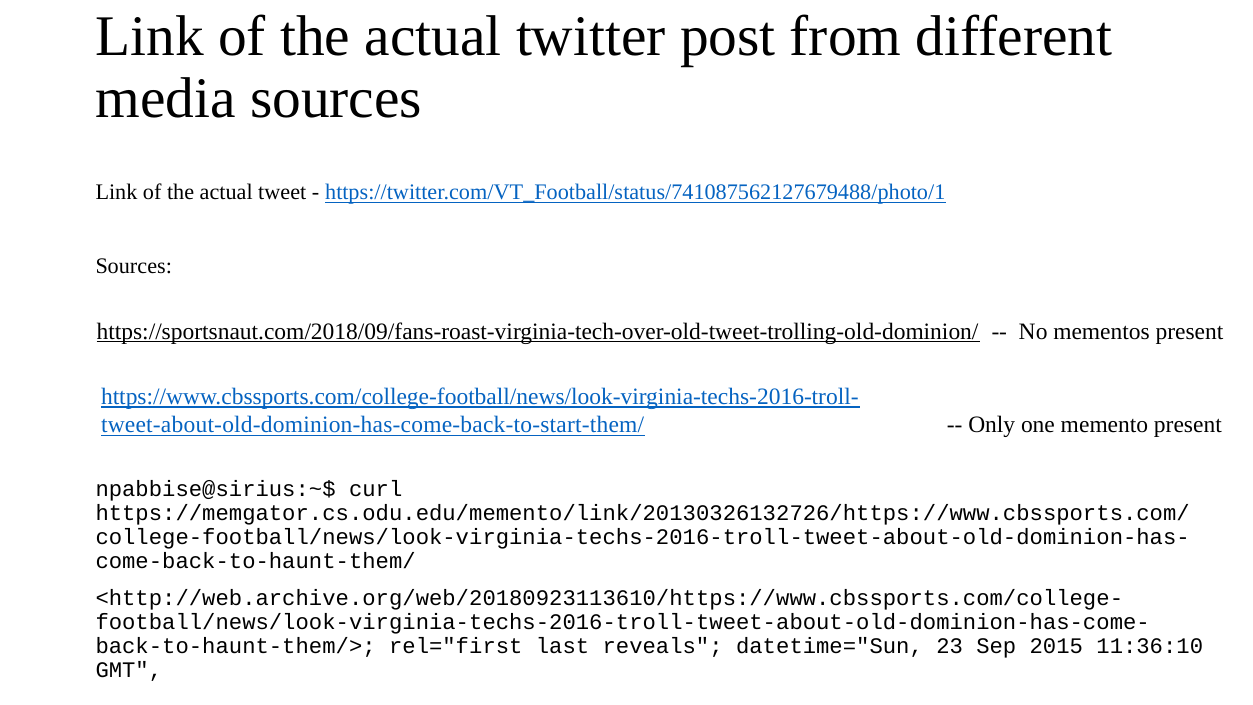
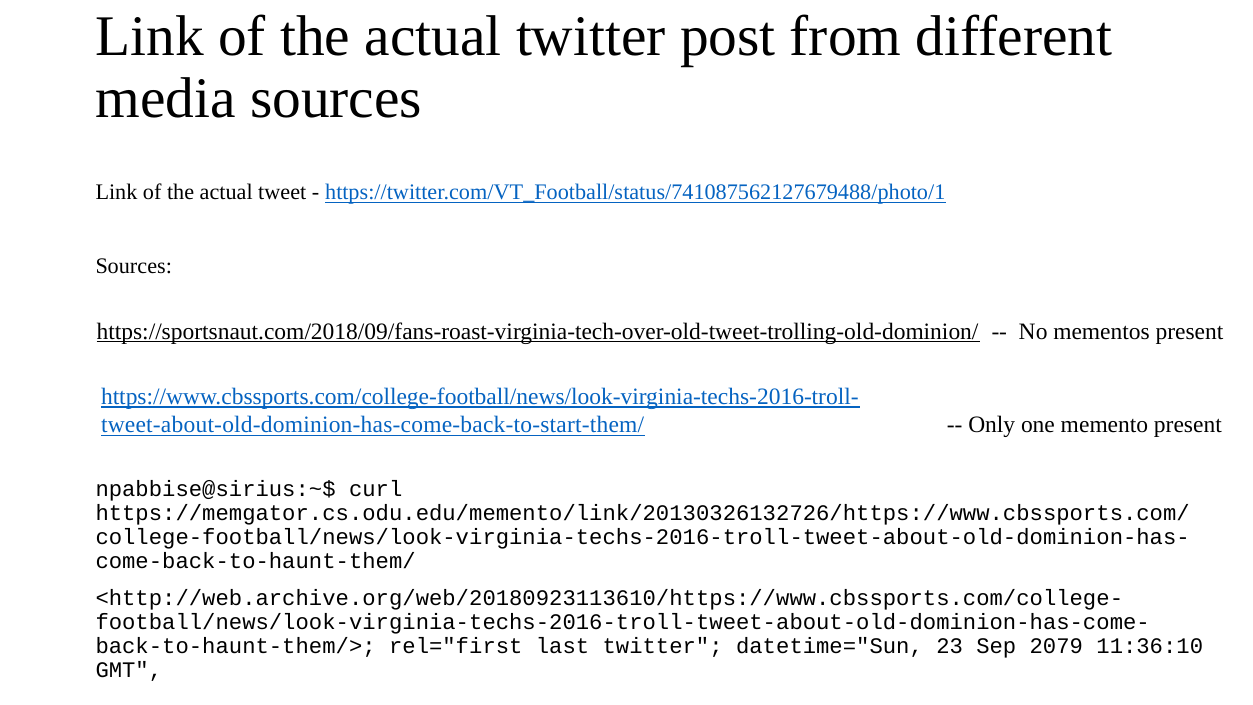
last reveals: reveals -> twitter
2015: 2015 -> 2079
